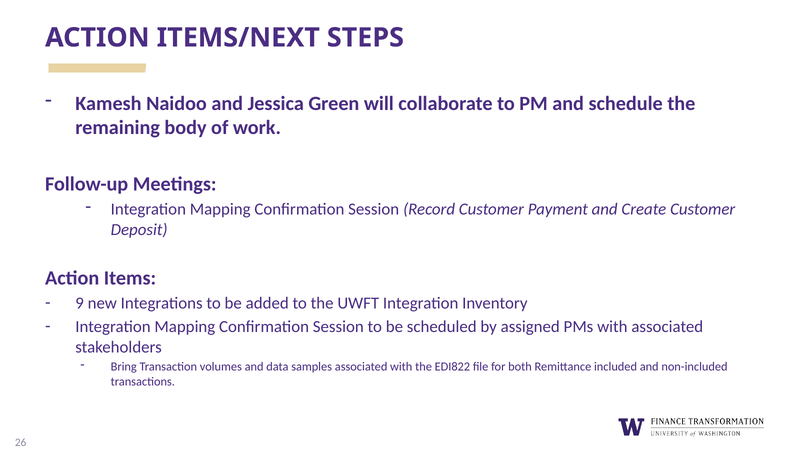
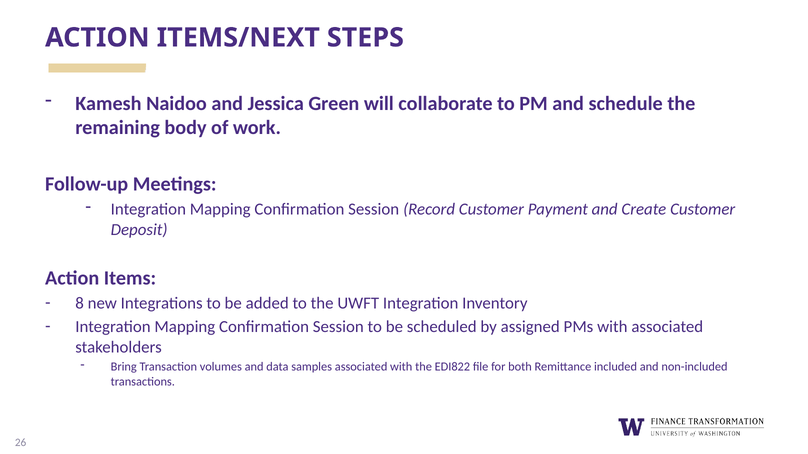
9: 9 -> 8
